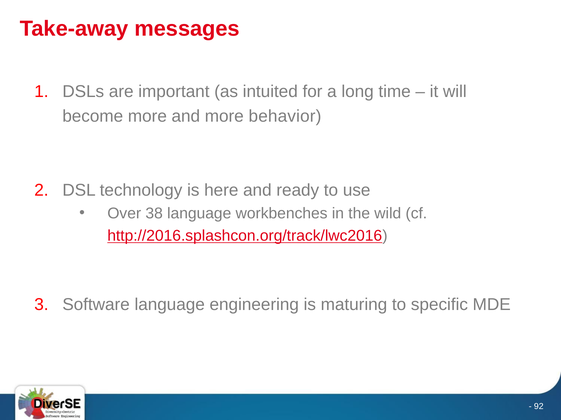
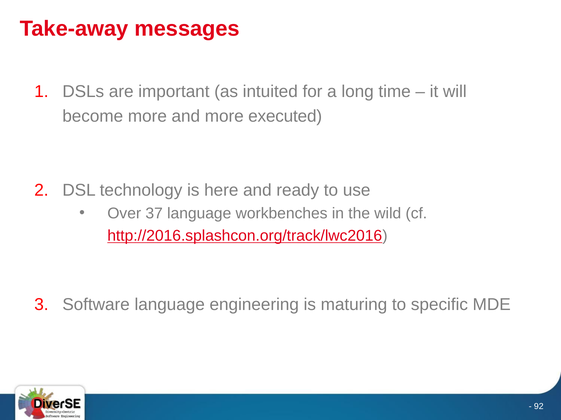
behavior: behavior -> executed
38: 38 -> 37
